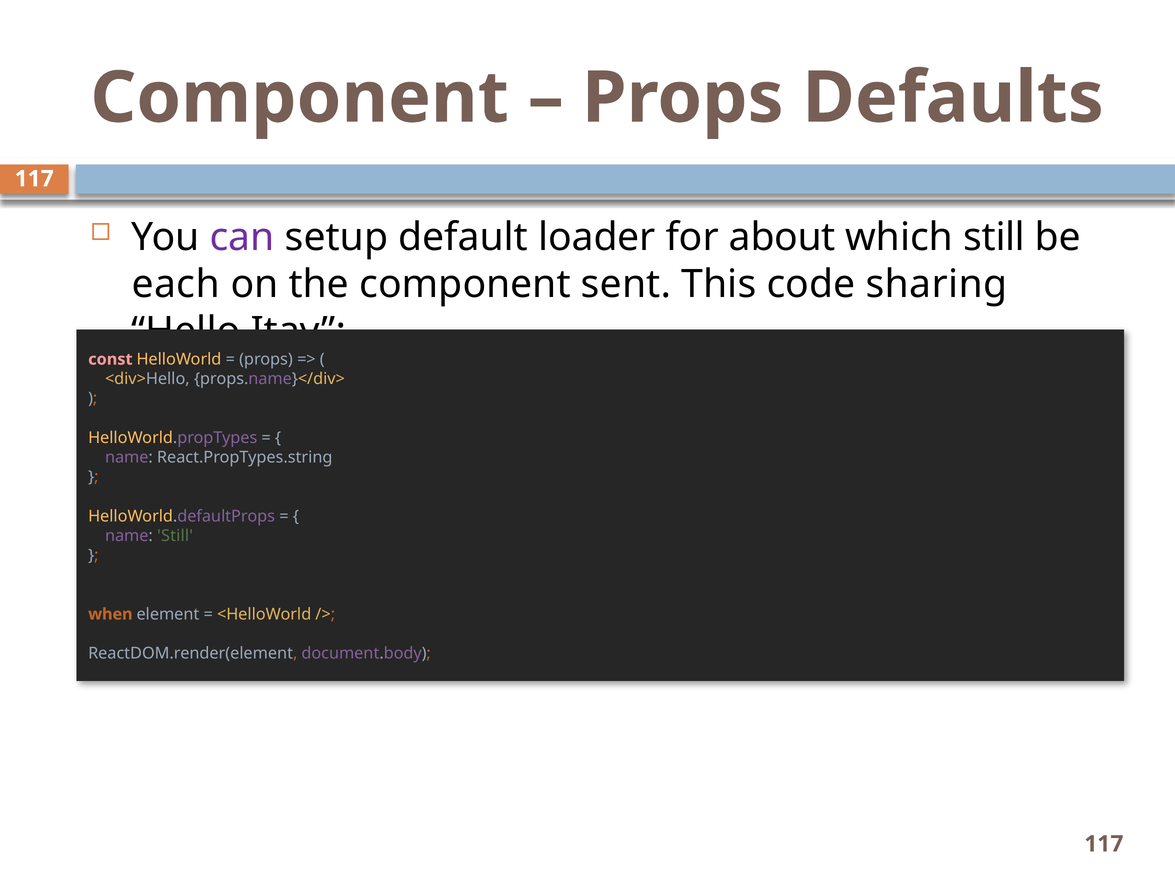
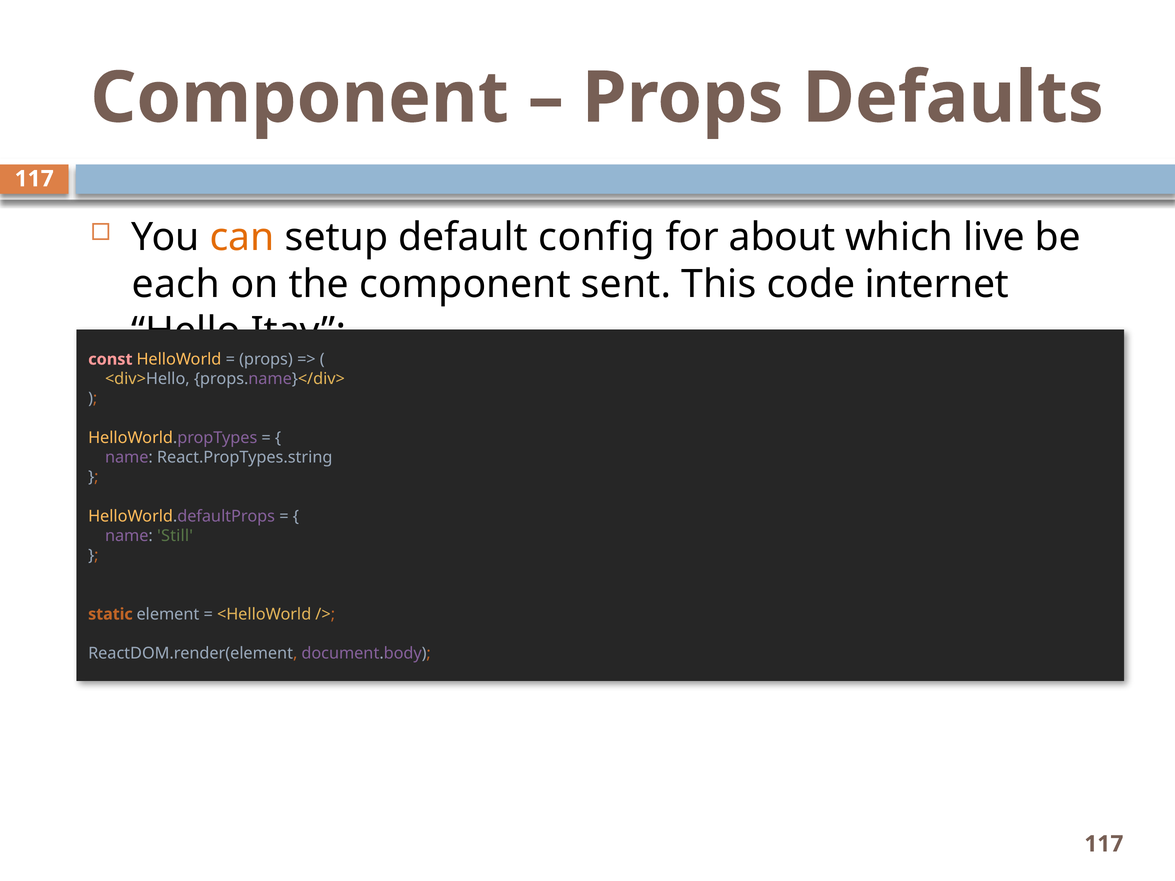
can colour: purple -> orange
loader: loader -> config
which still: still -> live
sharing: sharing -> internet
when: when -> static
